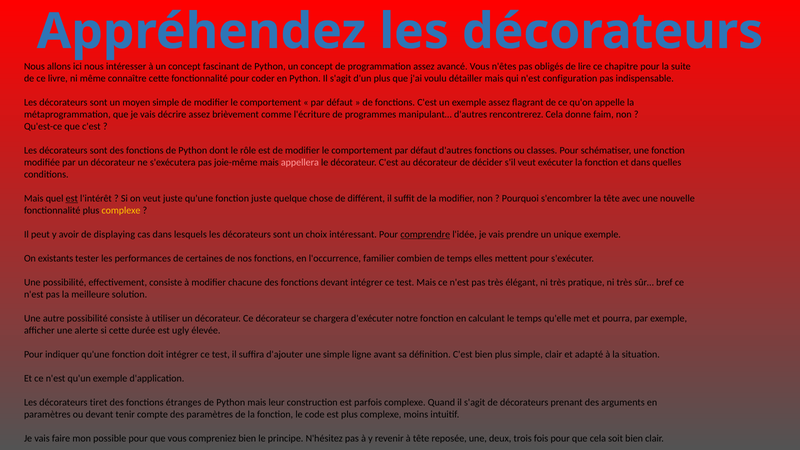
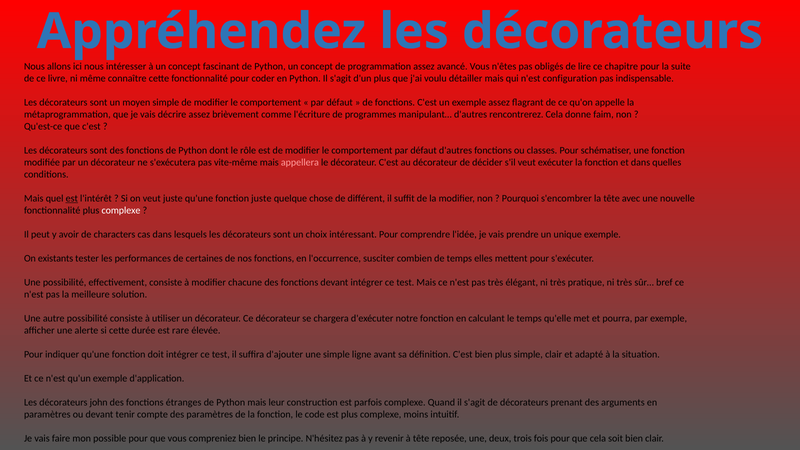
joie-même: joie-même -> vite-même
complexe at (121, 211) colour: yellow -> white
displaying: displaying -> characters
comprendre underline: present -> none
familier: familier -> susciter
ugly: ugly -> rare
tiret: tiret -> john
